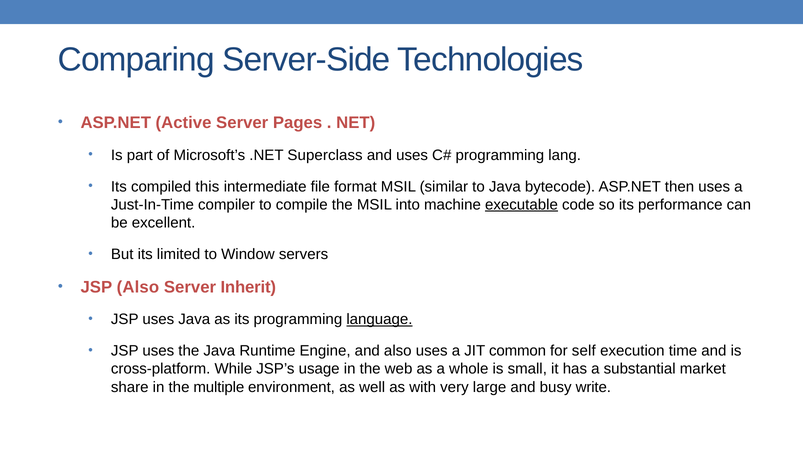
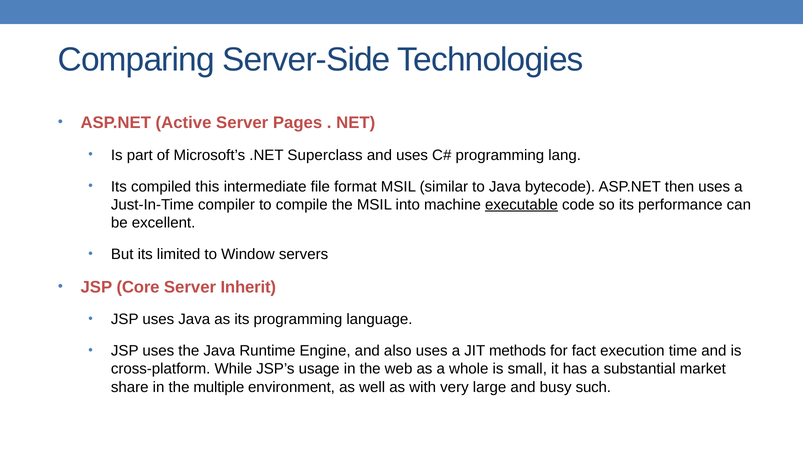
JSP Also: Also -> Core
language underline: present -> none
common: common -> methods
self: self -> fact
write: write -> such
